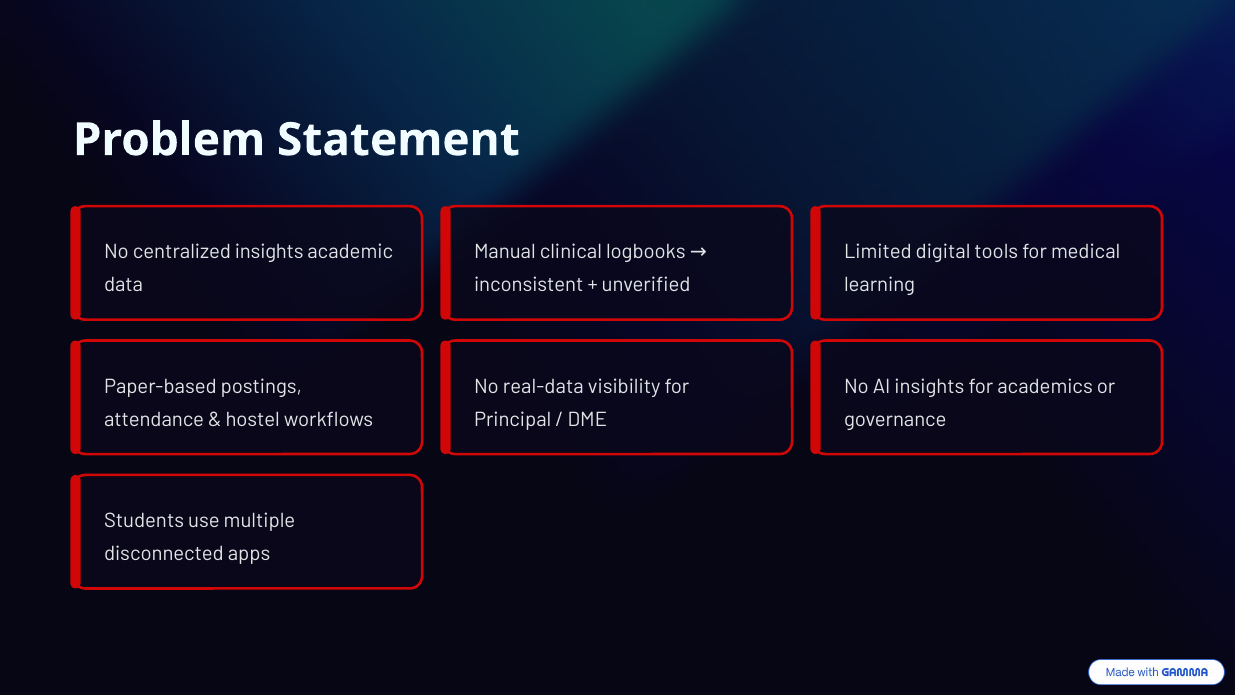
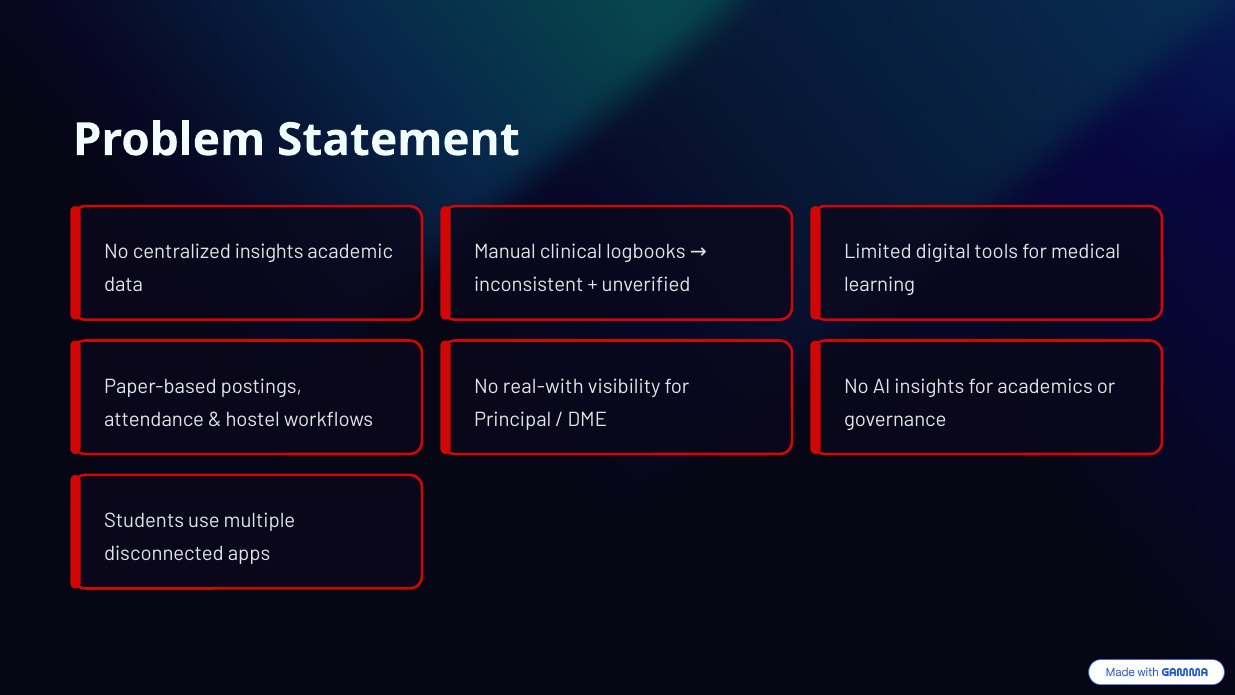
real-data: real-data -> real-with
